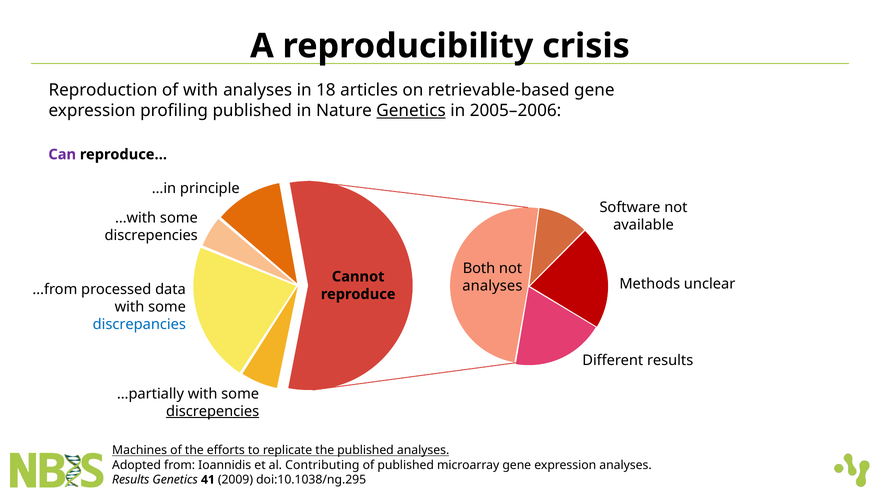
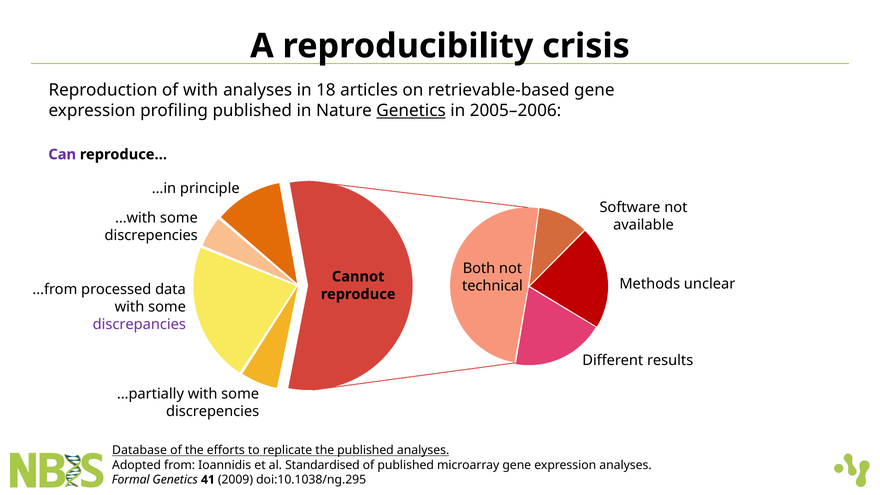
analyses at (492, 286): analyses -> technical
discrepancies colour: blue -> purple
discrepencies at (213, 411) underline: present -> none
Machines: Machines -> Database
Contributing: Contributing -> Standardised
Results at (131, 480): Results -> Formal
